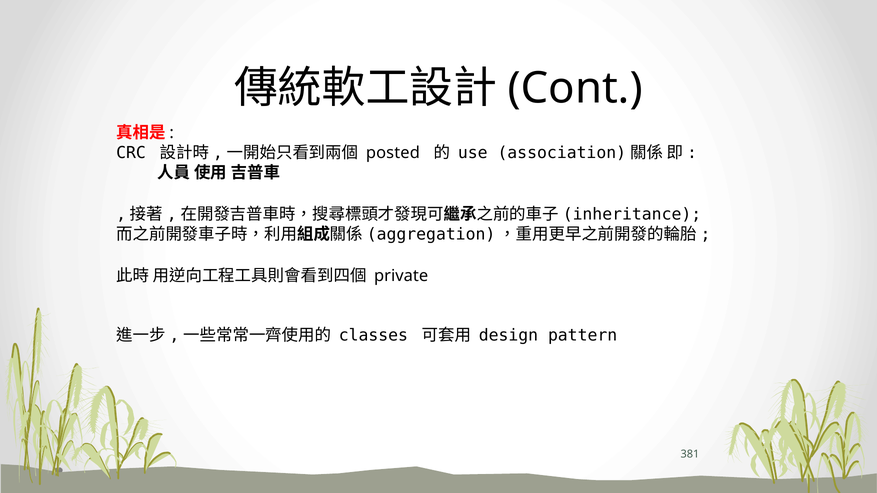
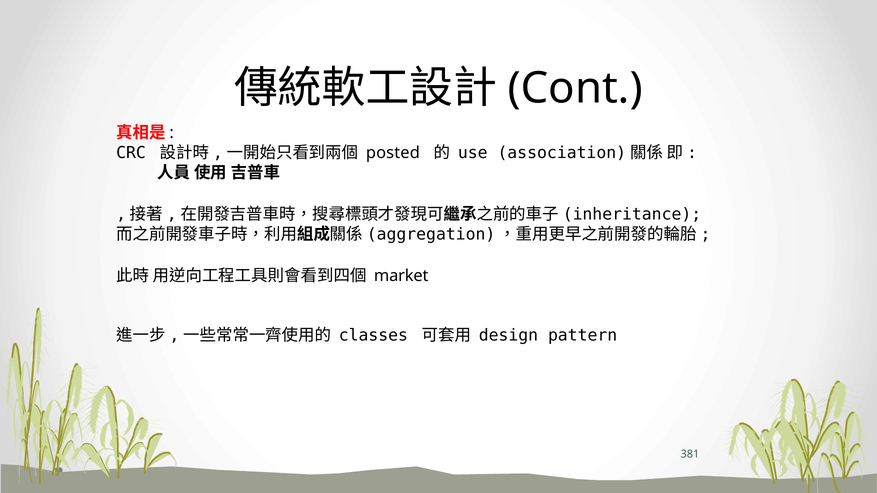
private: private -> market
